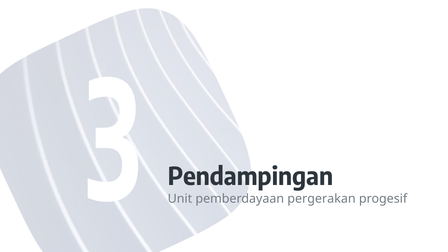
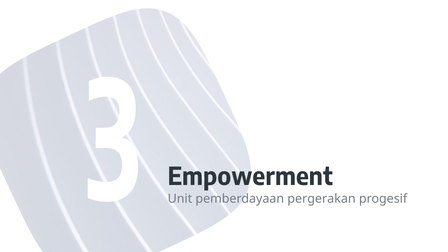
Pendampingan: Pendampingan -> Empowerment
